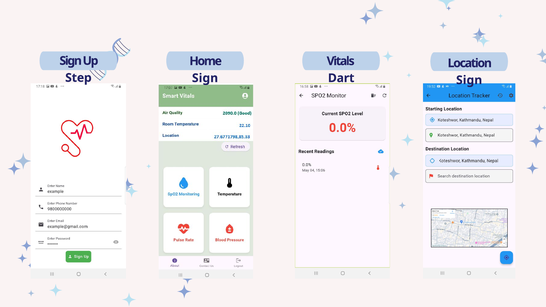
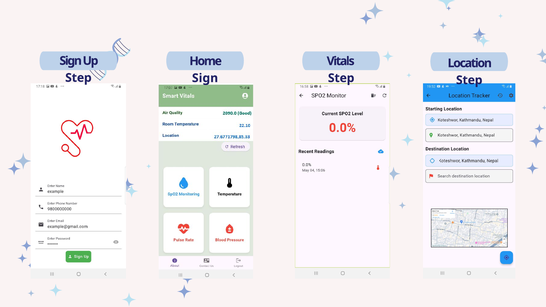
Dart at (341, 78): Dart -> Step
Sign at (469, 80): Sign -> Step
